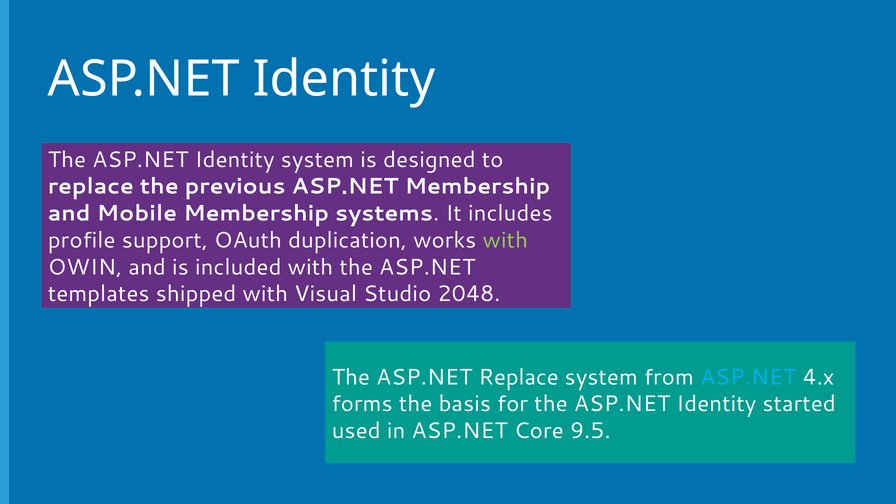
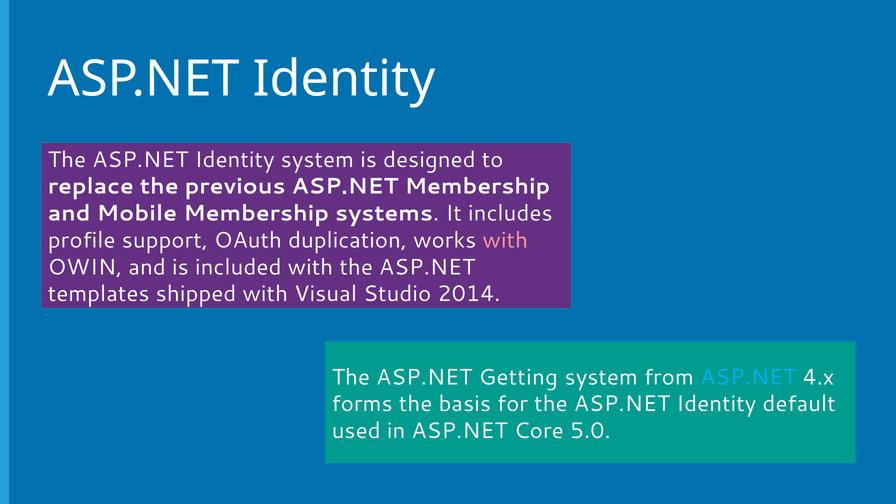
with at (505, 240) colour: light green -> pink
2048: 2048 -> 2014
ASP.NET Replace: Replace -> Getting
started: started -> default
9.5: 9.5 -> 5.0
